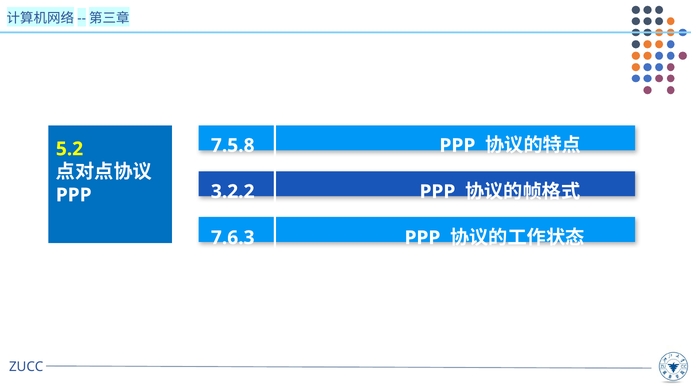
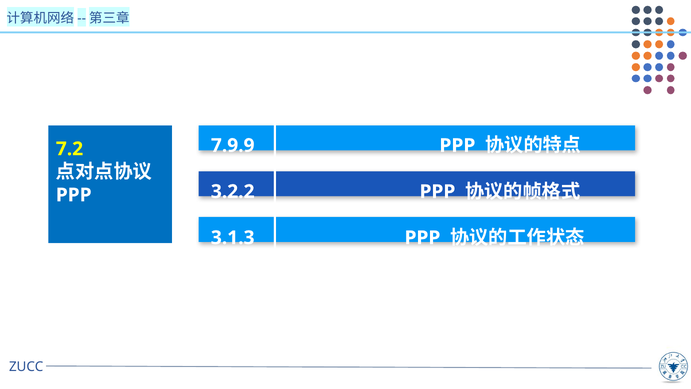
7.5.8: 7.5.8 -> 7.9.9
5.2: 5.2 -> 7.2
7.6.3: 7.6.3 -> 3.1.3
